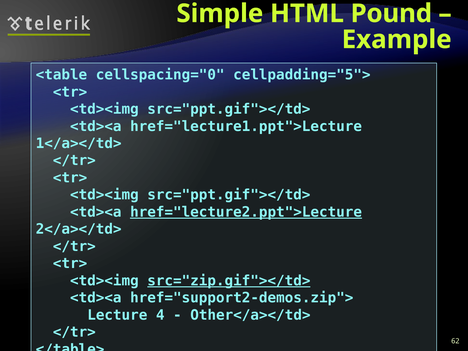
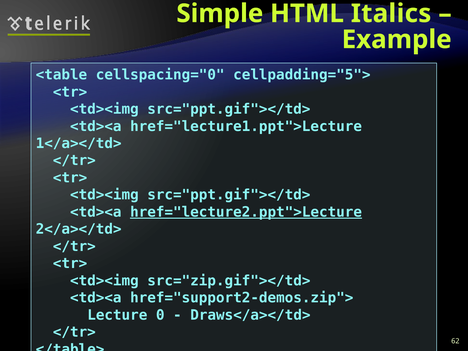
Pound: Pound -> Italics
src="zip.gif"></td> underline: present -> none
4: 4 -> 0
Other</a></td>: Other</a></td> -> Draws</a></td>
